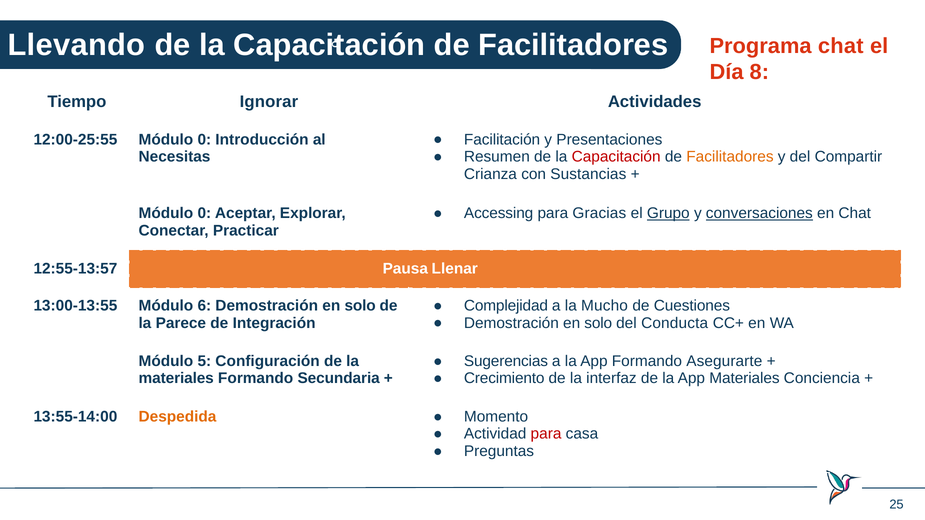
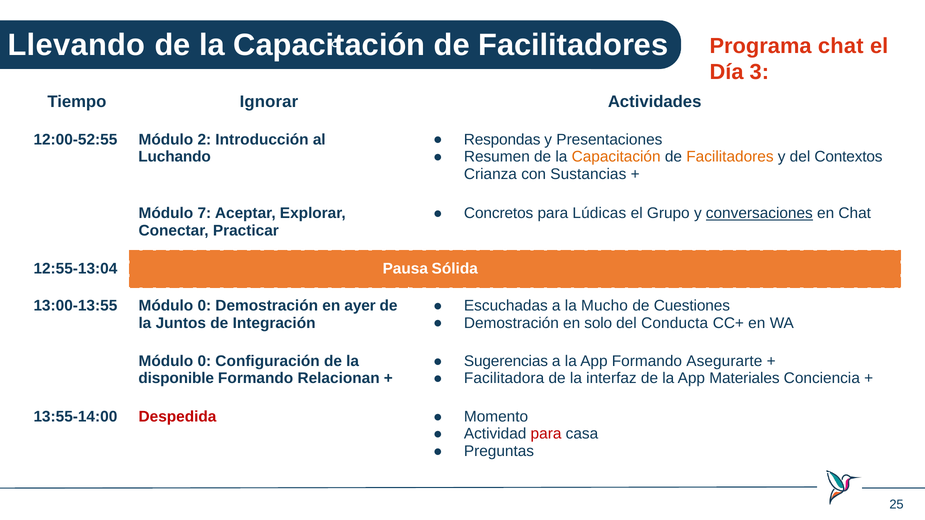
8: 8 -> 3
Facilitación: Facilitación -> Respondas
12:00-25:55: 12:00-25:55 -> 12:00-52:55
0 at (204, 140): 0 -> 2
Necesitas: Necesitas -> Luchando
Capacitación at (616, 157) colour: red -> orange
Compartir: Compartir -> Contextos
Accessing: Accessing -> Concretos
Gracias: Gracias -> Lúdicas
Grupo underline: present -> none
0 at (204, 213): 0 -> 7
12:55-13:57: 12:55-13:57 -> 12:55-13:04
Llenar: Llenar -> Sólida
13:00-13:55 Módulo 6: 6 -> 0
solo at (360, 306): solo -> ayer
Complejidad: Complejidad -> Escuchadas
Parece: Parece -> Juntos
5 at (204, 361): 5 -> 0
materiales at (176, 379): materiales -> disponible
Secundaria: Secundaria -> Relacionan
Crecimiento: Crecimiento -> Facilitadora
Despedida colour: orange -> red
